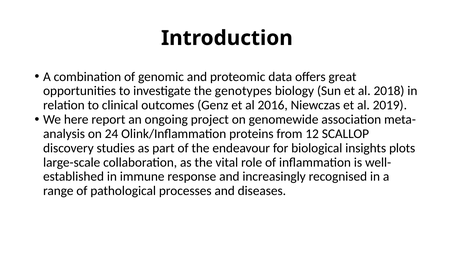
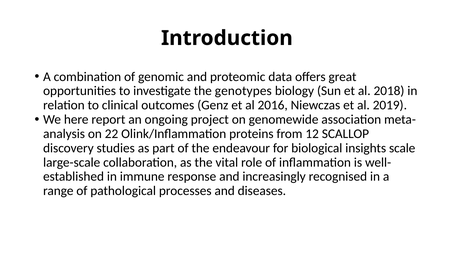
24: 24 -> 22
plots: plots -> scale
